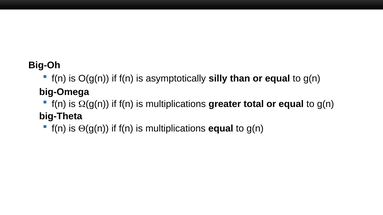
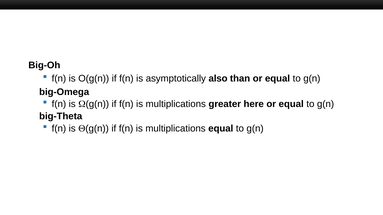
silly: silly -> also
total: total -> here
